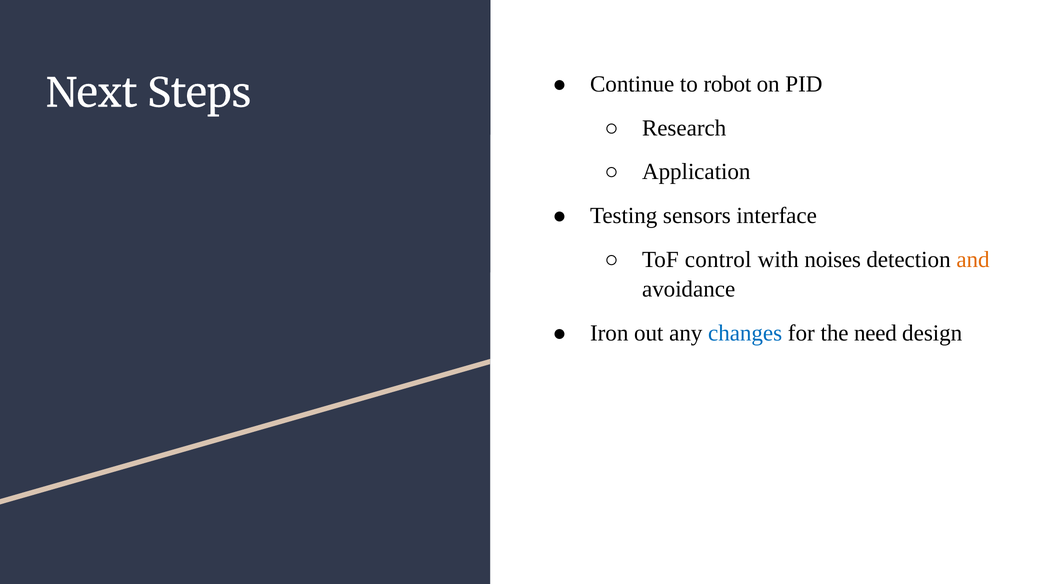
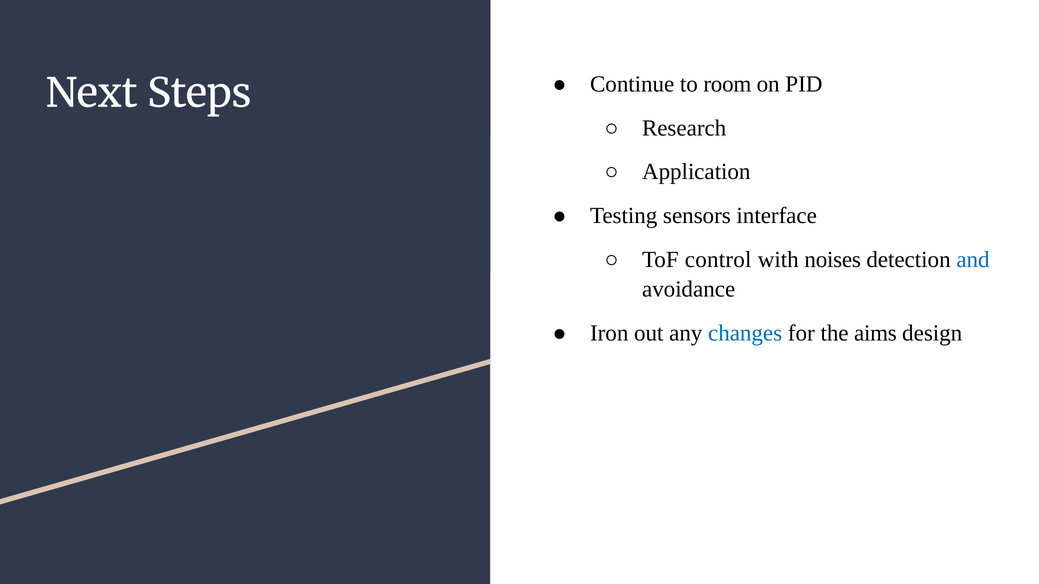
robot: robot -> room
and colour: orange -> blue
need: need -> aims
